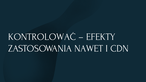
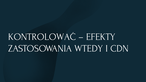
NAWET: NAWET -> WTEDY
